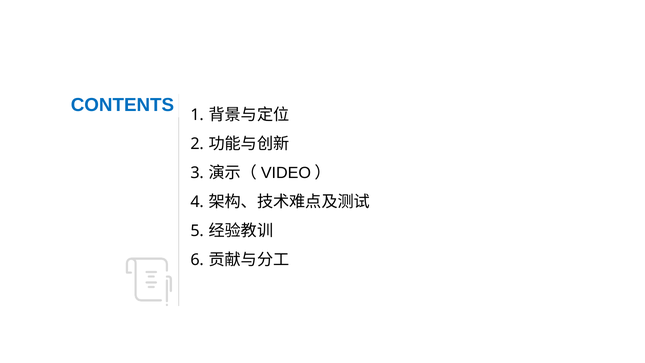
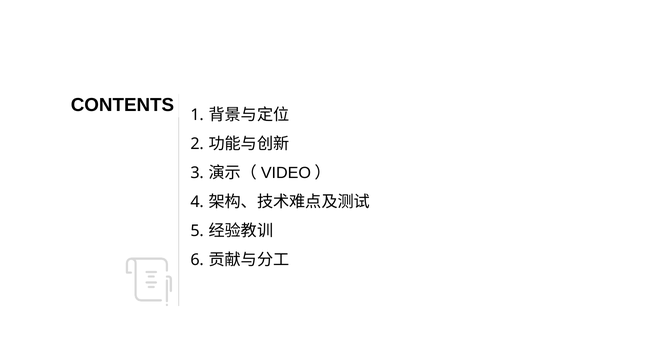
CONTENTS colour: blue -> black
